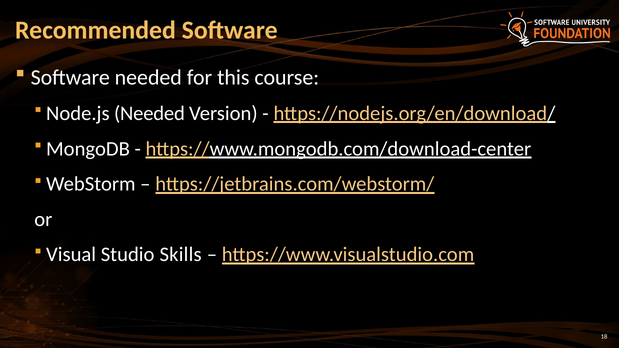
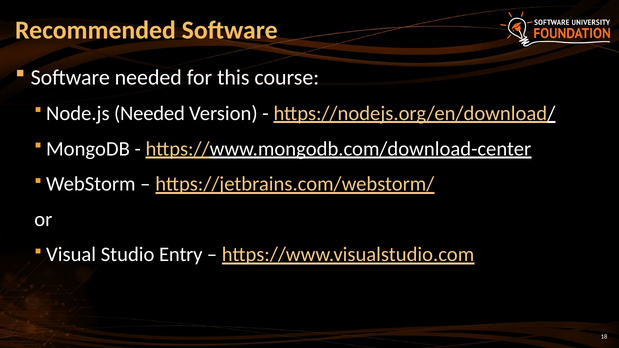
Skills: Skills -> Entry
